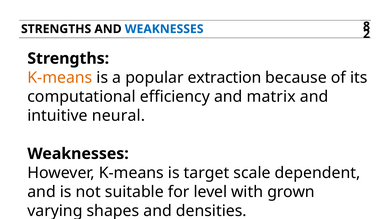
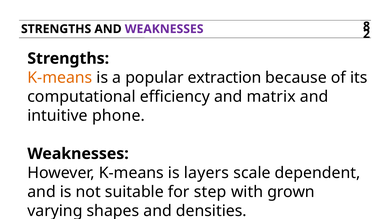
WEAKNESSES at (164, 29) colour: blue -> purple
neural: neural -> phone
target: target -> layers
level: level -> step
